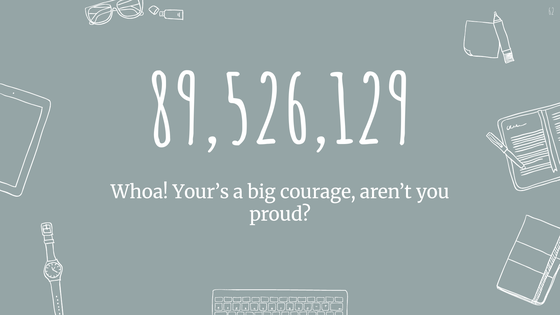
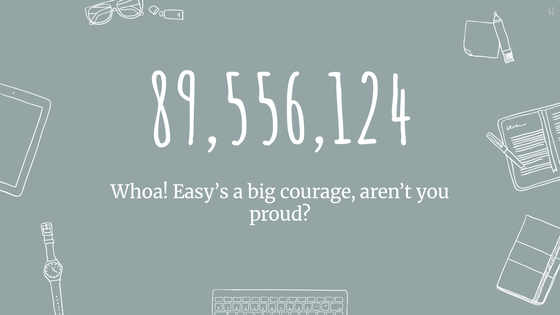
89,526,129: 89,526,129 -> 89,556,124
Your’s: Your’s -> Easy’s
